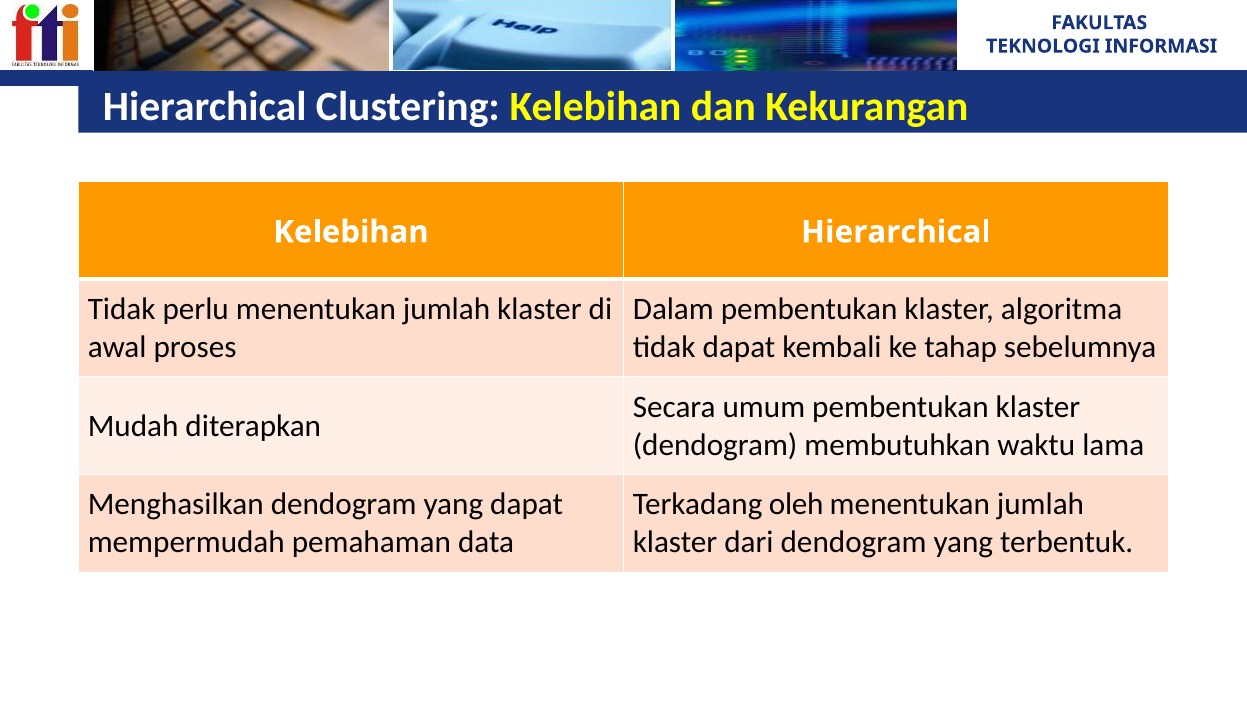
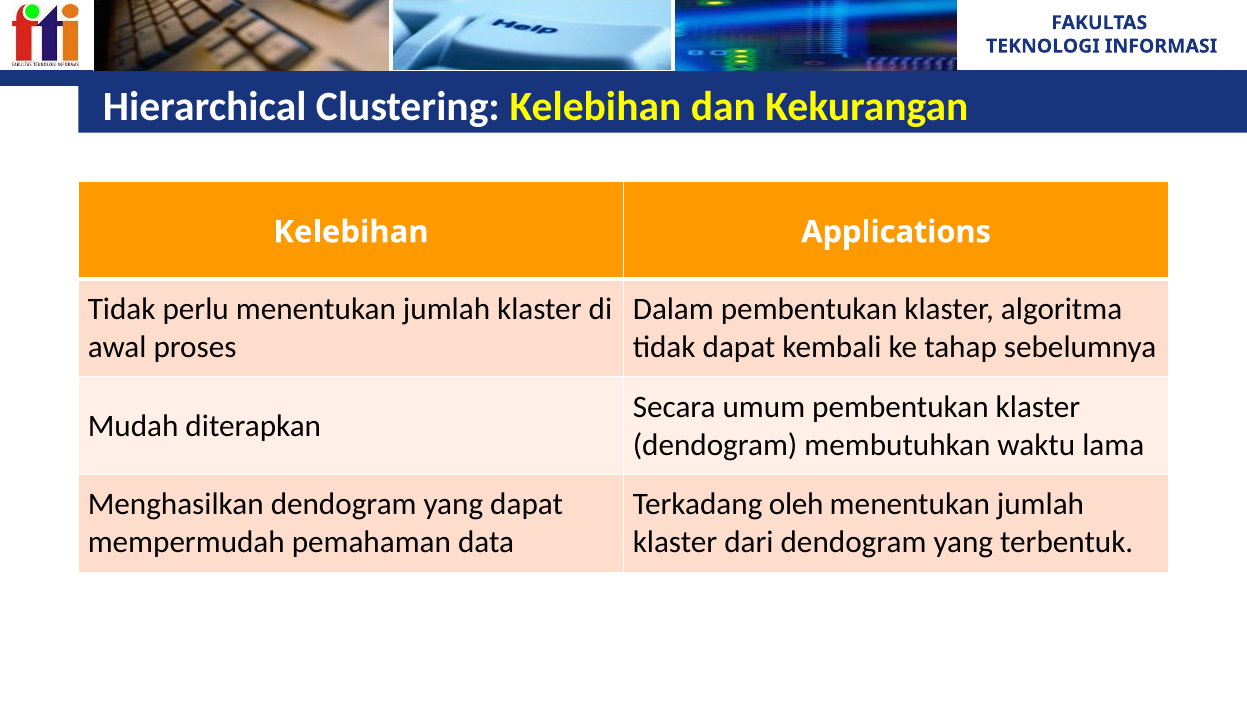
Kelebihan Hierarchical: Hierarchical -> Applications
